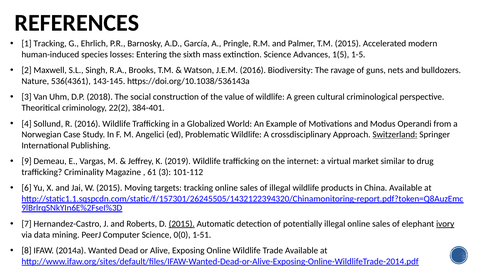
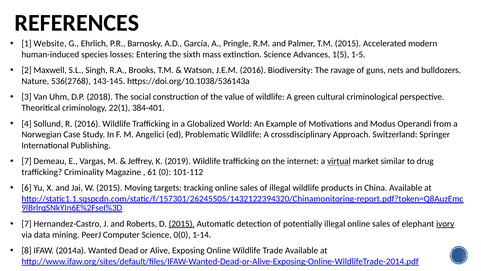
1 Tracking: Tracking -> Website
536(4361: 536(4361 -> 536(2768
22(2: 22(2 -> 22(1
Switzerland underline: present -> none
9 at (27, 161): 9 -> 7
virtual underline: none -> present
61 3: 3 -> 0
1-51: 1-51 -> 1-14
